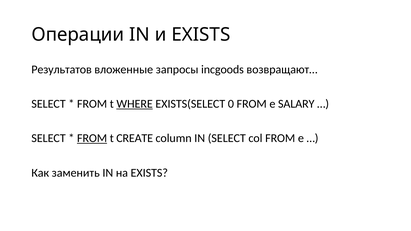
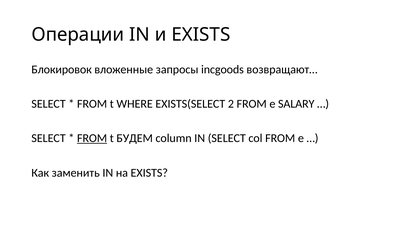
Результатов: Результатов -> Блокировок
WHERE underline: present -> none
0: 0 -> 2
CREATE: CREATE -> БУДЕМ
